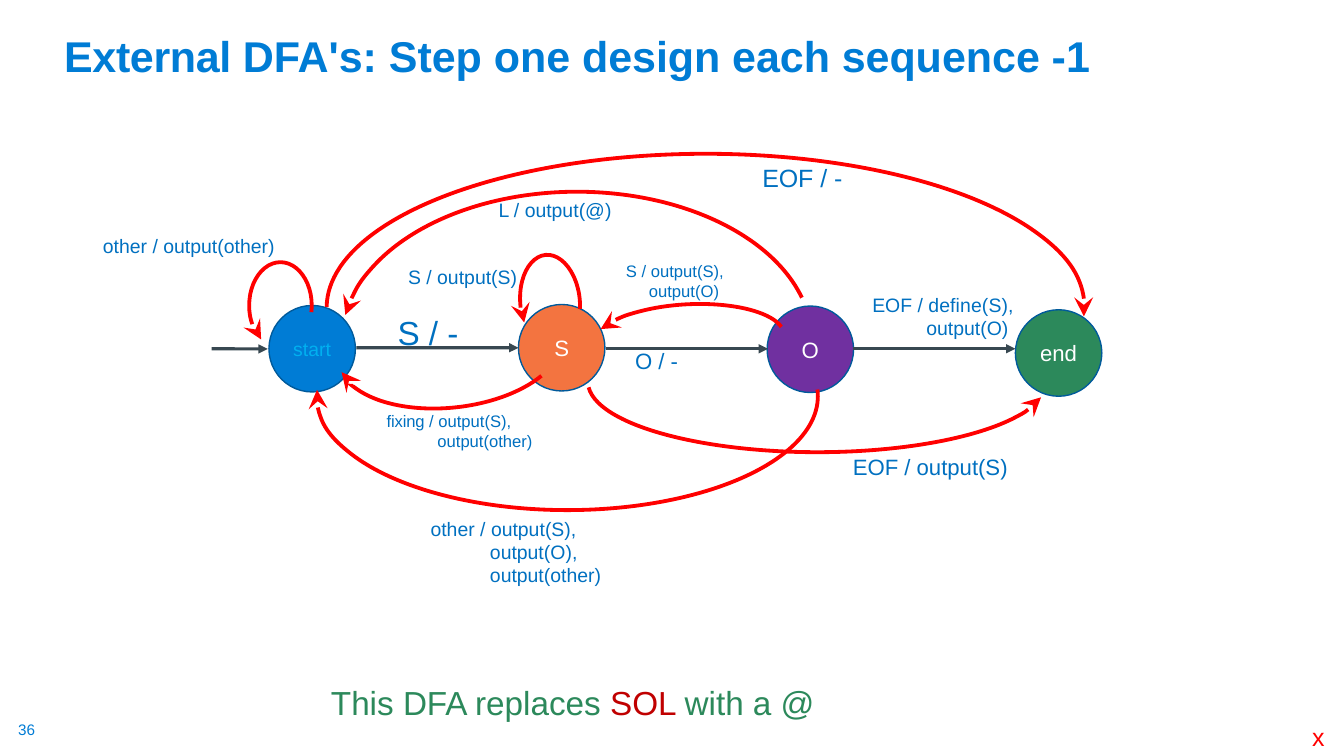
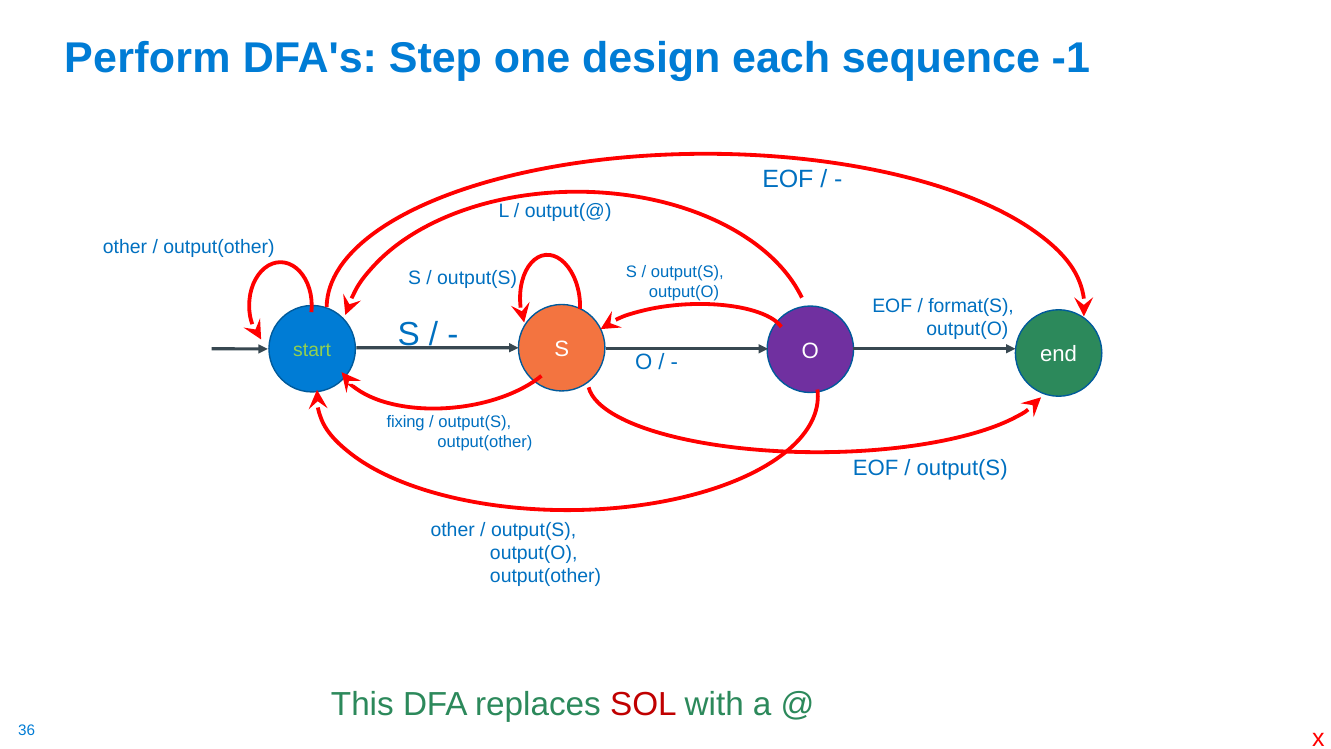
External: External -> Perform
define(S: define(S -> format(S
start colour: light blue -> light green
